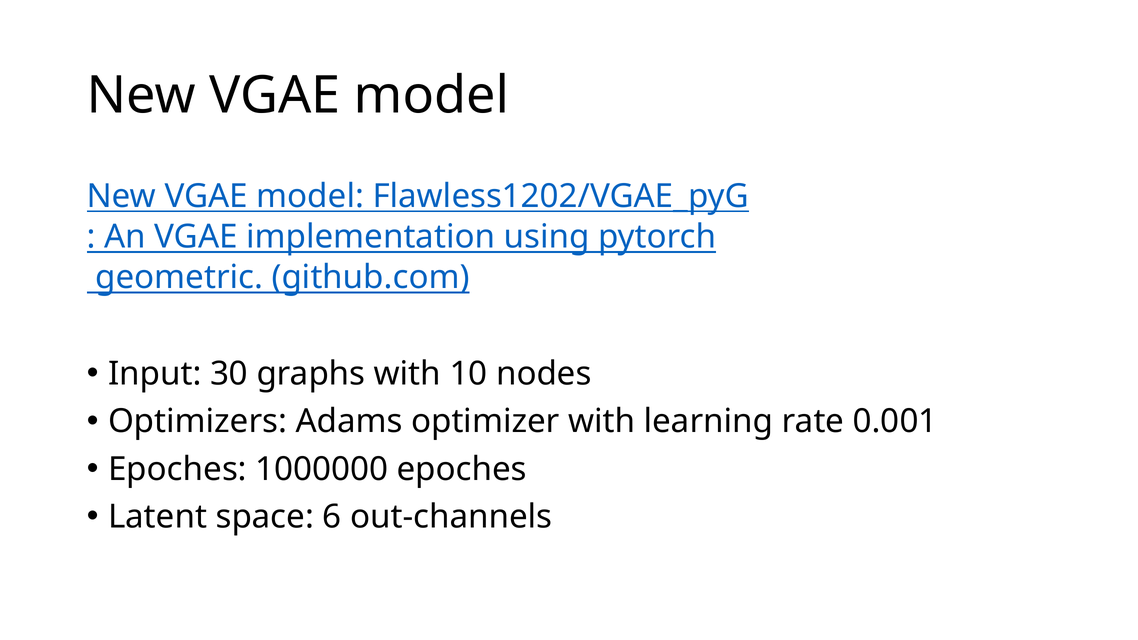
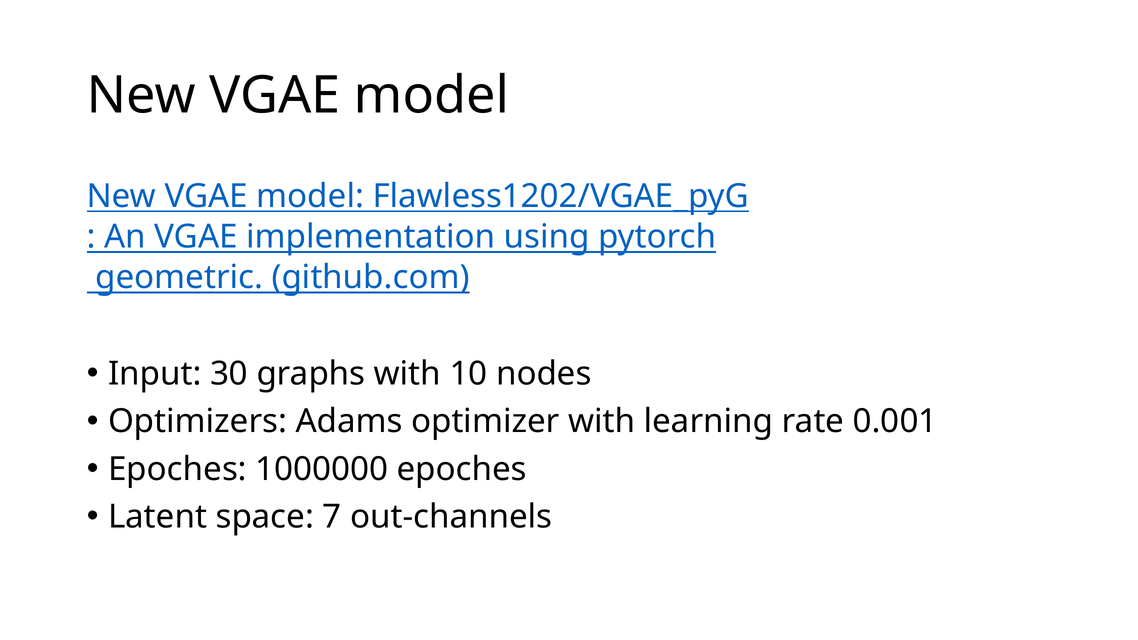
6: 6 -> 7
